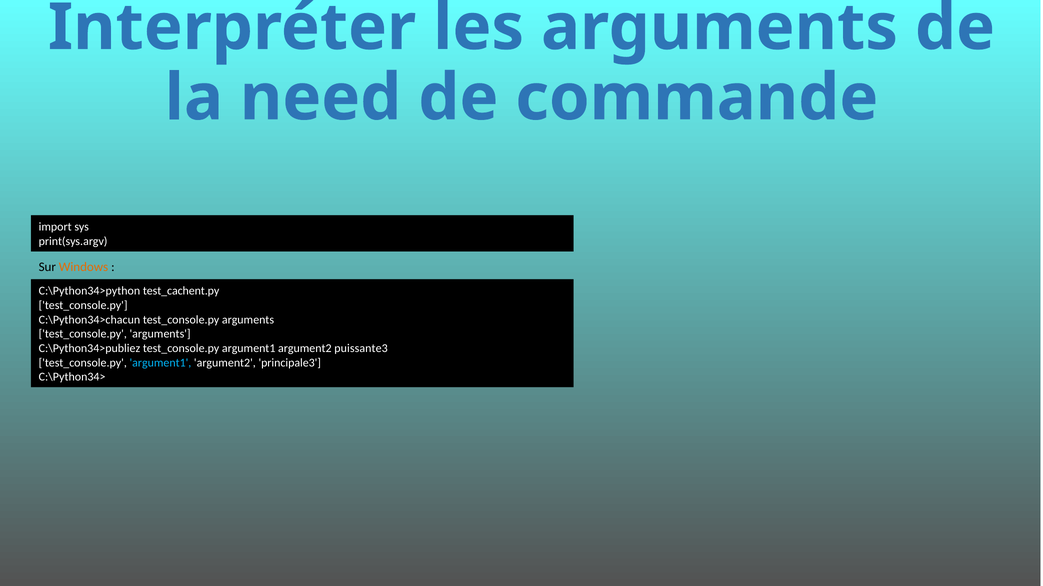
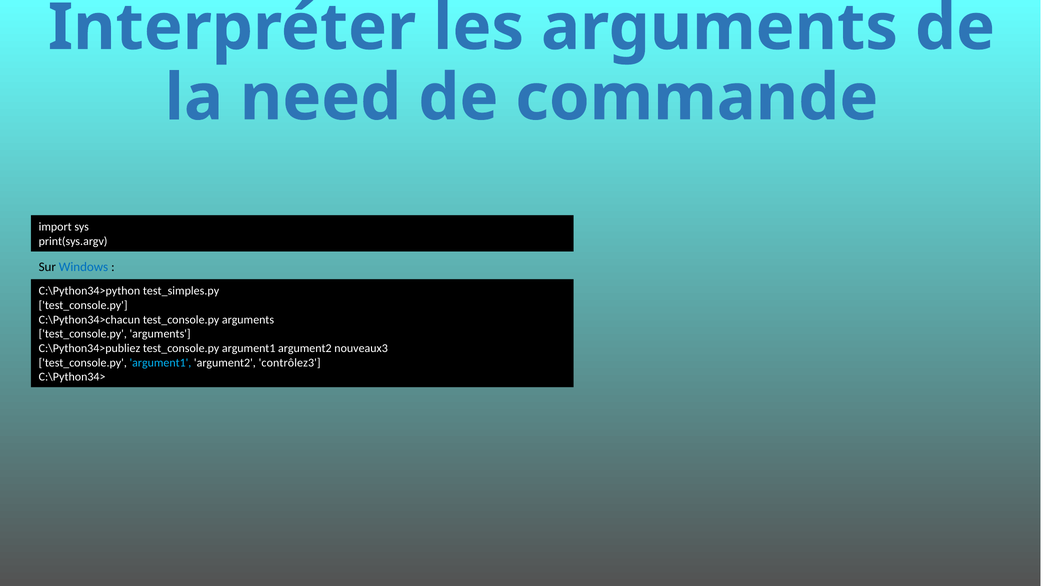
Windows colour: orange -> blue
test_cachent.py: test_cachent.py -> test_simples.py
puissante3: puissante3 -> nouveaux3
principale3: principale3 -> contrôlez3
